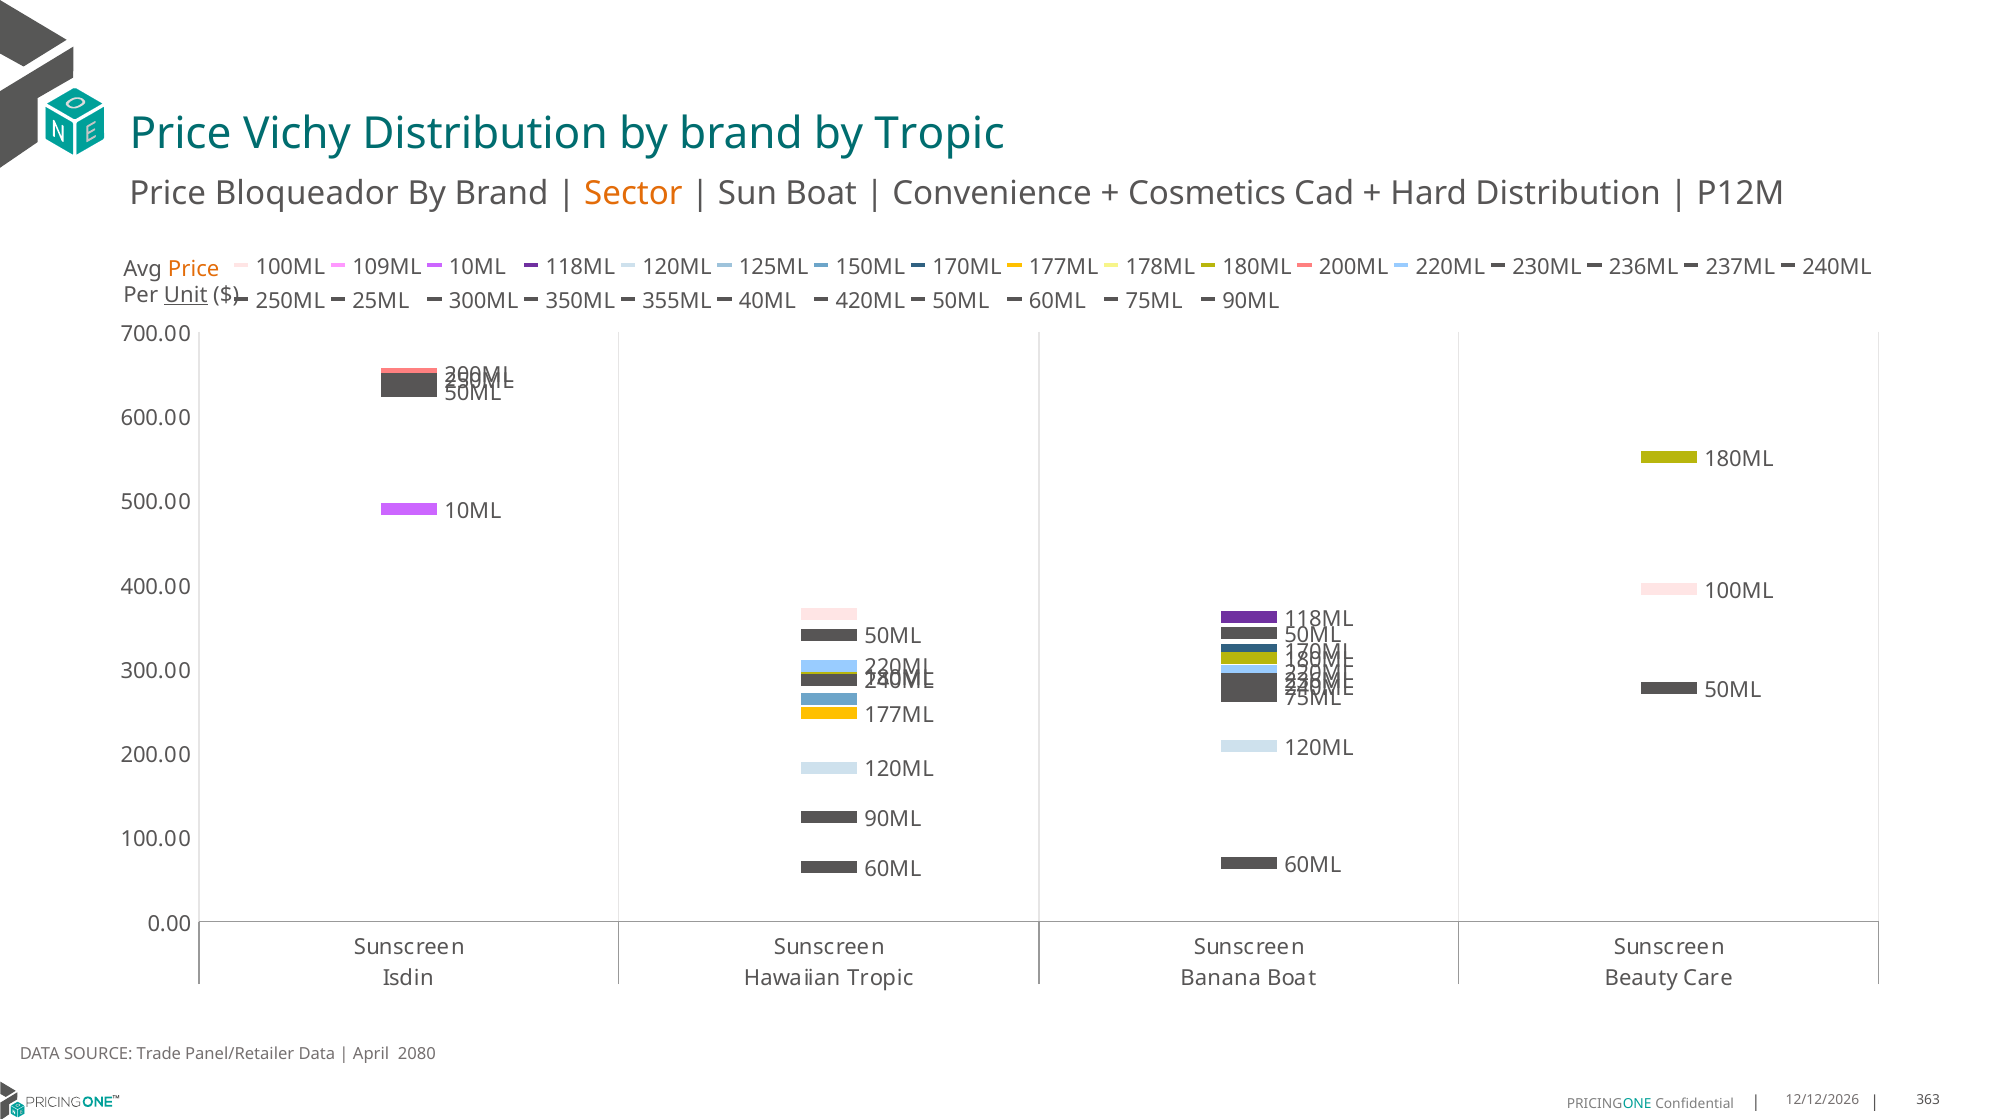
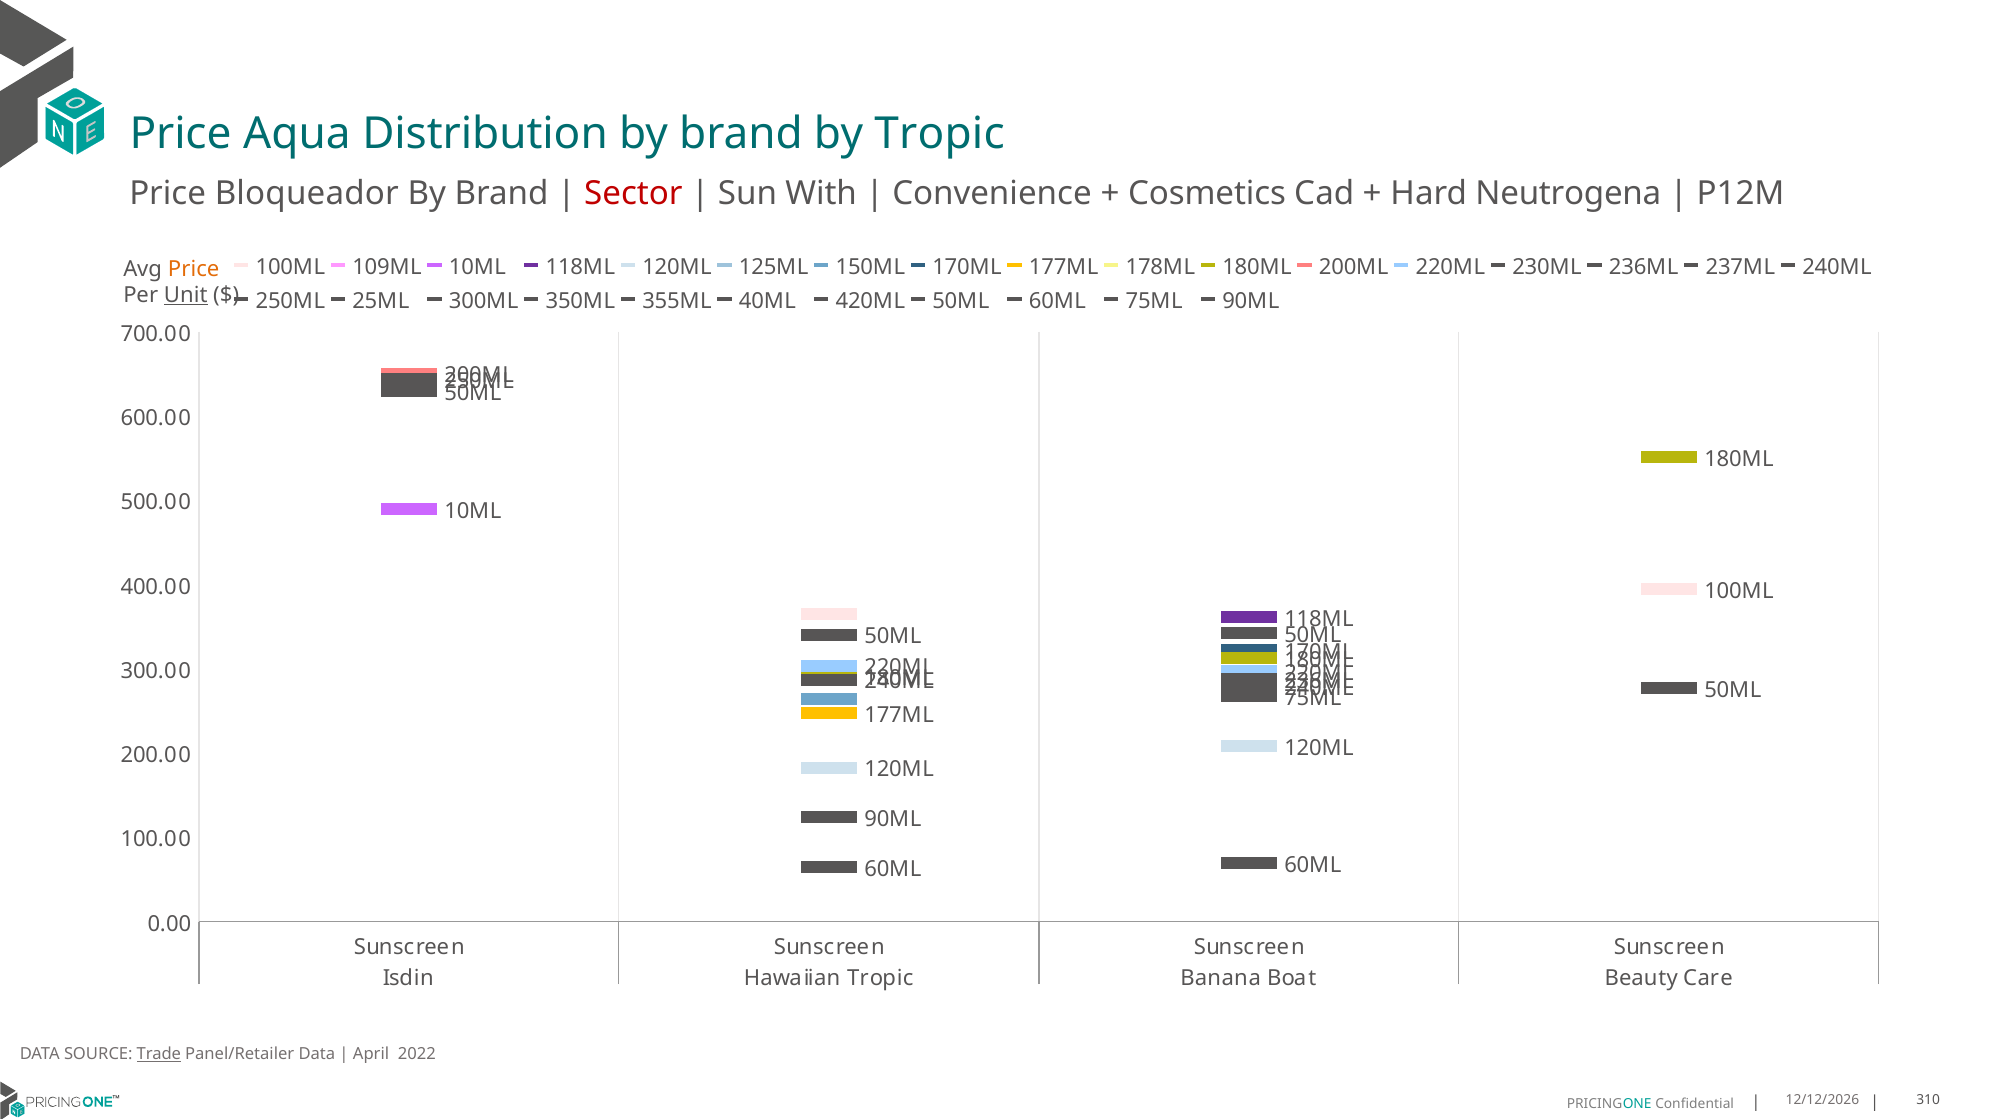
Vichy: Vichy -> Aqua
Sector colour: orange -> red
Sun Boat: Boat -> With
Hard Distribution: Distribution -> Neutrogena
Trade underline: none -> present
2080: 2080 -> 2022
363: 363 -> 310
